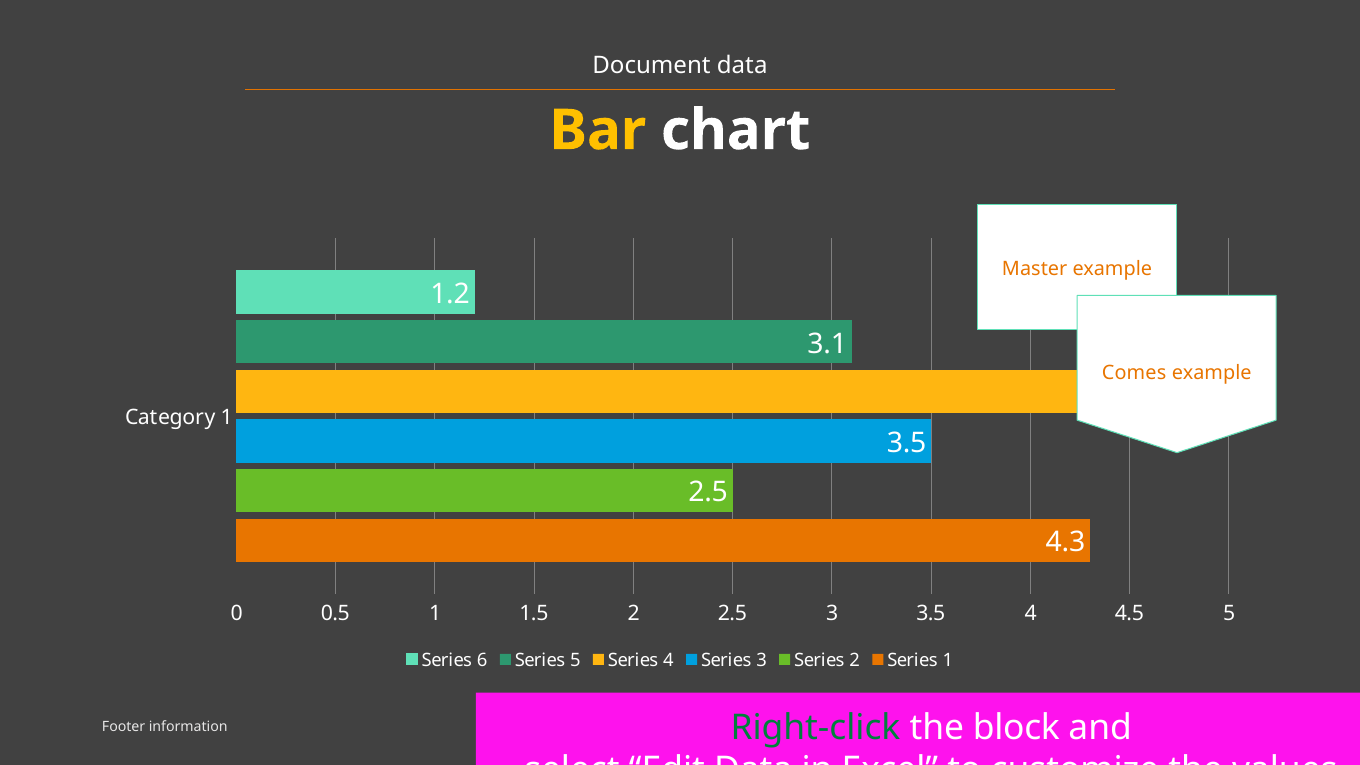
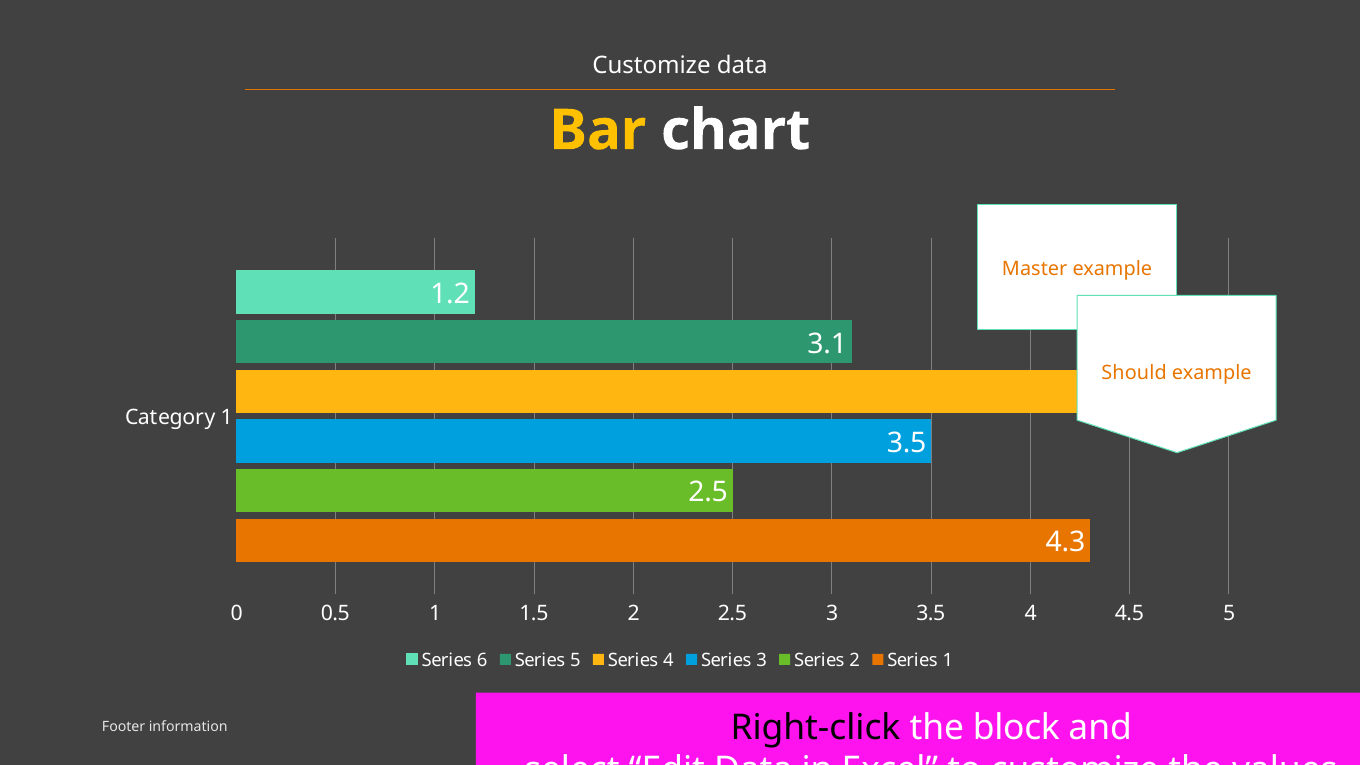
Document at (652, 66): Document -> Customize
Comes: Comes -> Should
Right-click colour: green -> black
